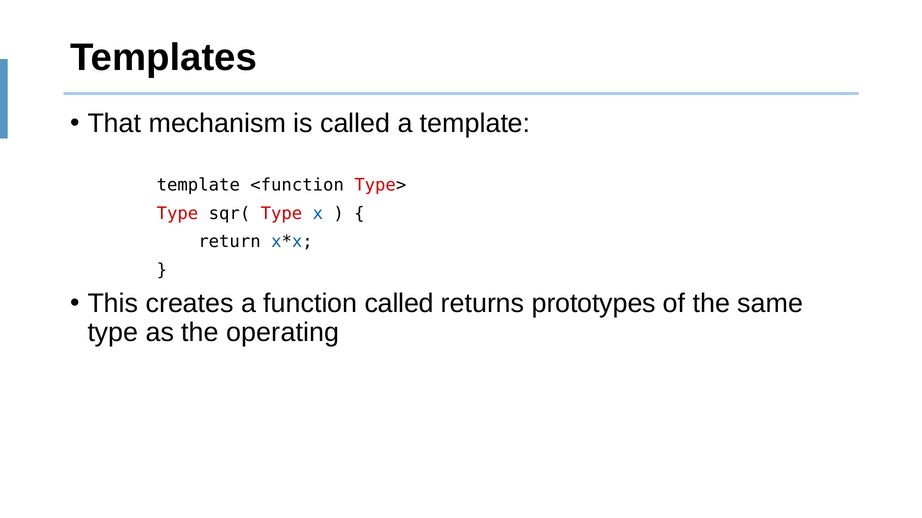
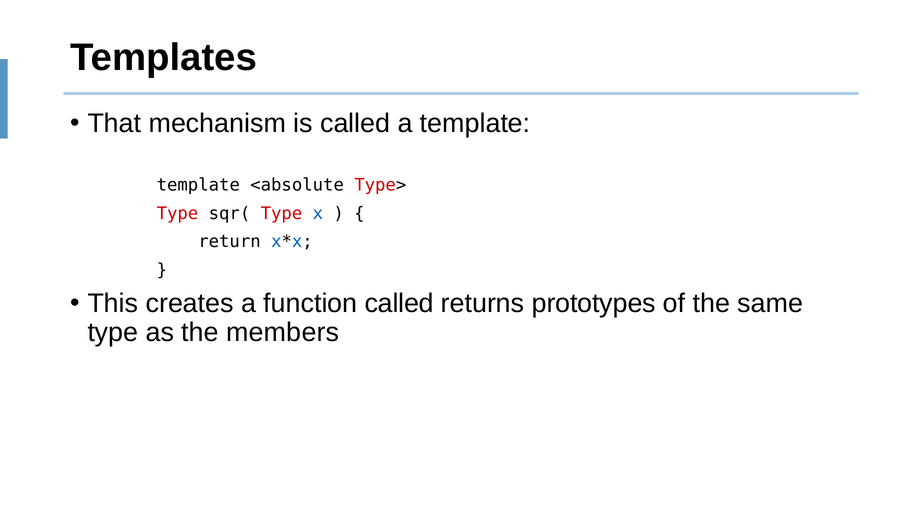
<function: <function -> <absolute
operating: operating -> members
